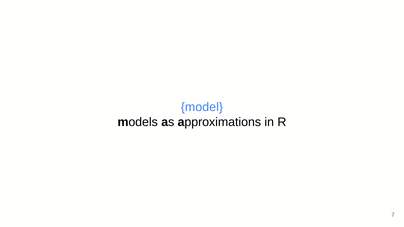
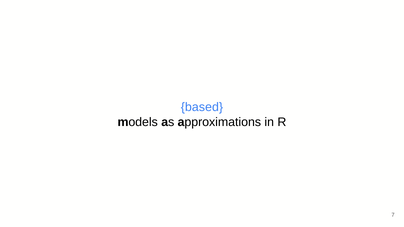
model: model -> based
